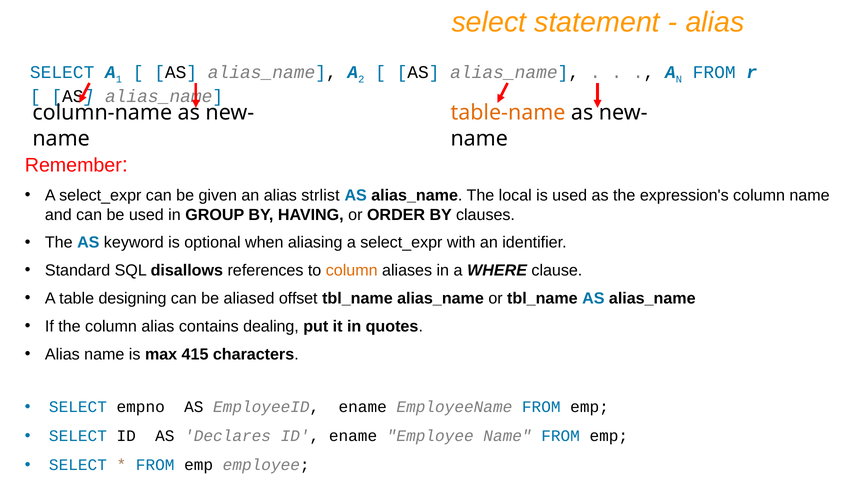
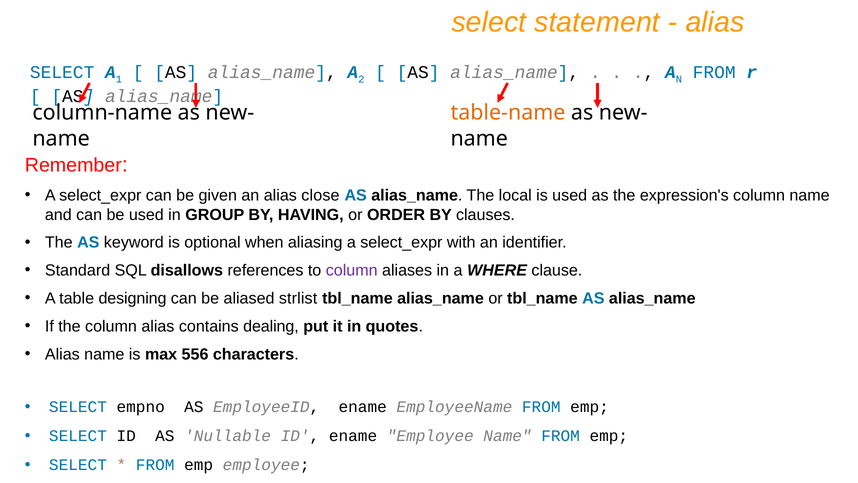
strlist: strlist -> close
column at (352, 270) colour: orange -> purple
offset: offset -> strlist
415: 415 -> 556
Declares: Declares -> Nullable
